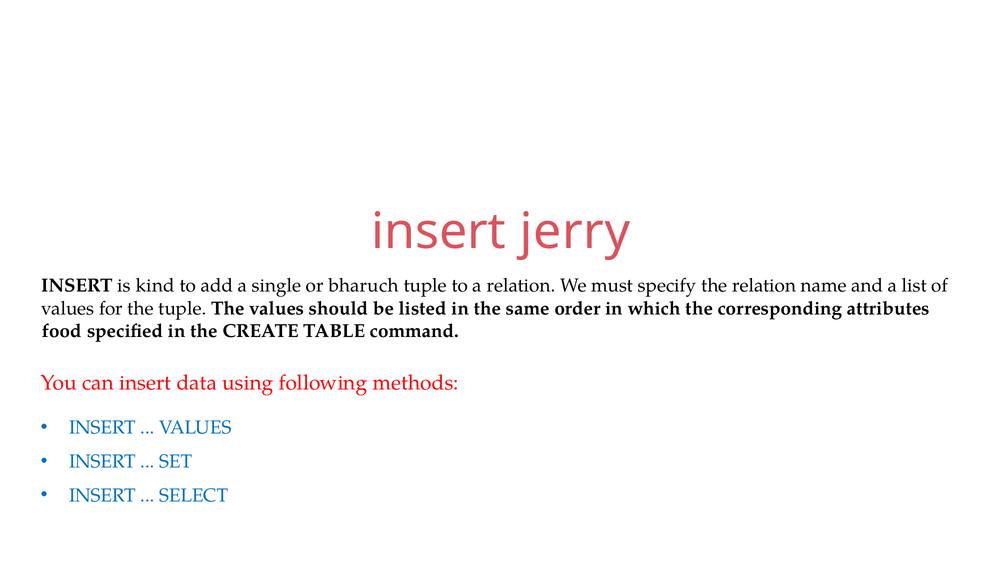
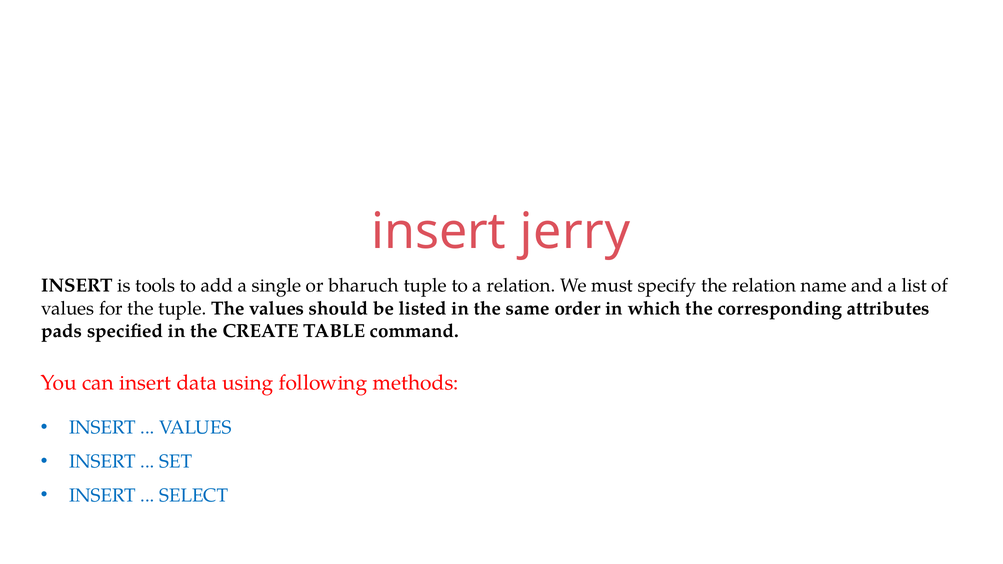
kind: kind -> tools
food: food -> pads
